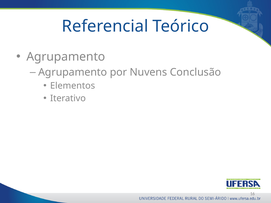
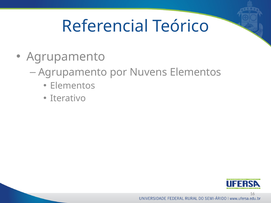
Nuvens Conclusão: Conclusão -> Elementos
